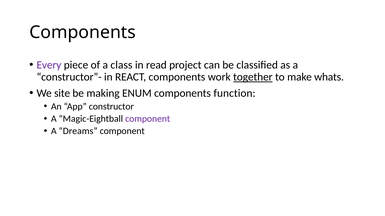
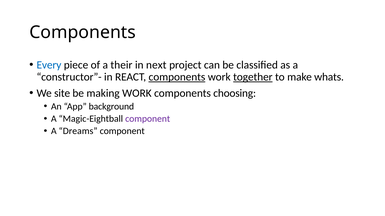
Every colour: purple -> blue
class: class -> their
read: read -> next
components at (177, 77) underline: none -> present
making ENUM: ENUM -> WORK
function: function -> choosing
constructor: constructor -> background
